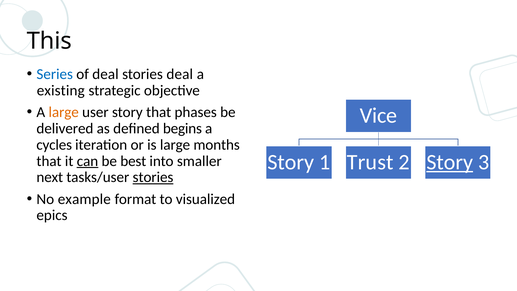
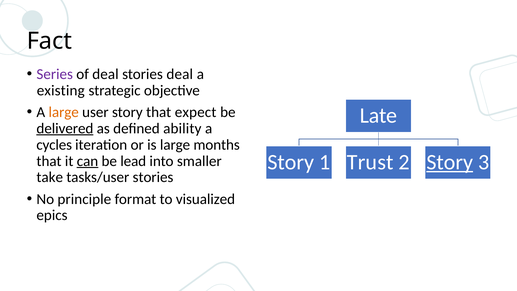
This: This -> Fact
Series colour: blue -> purple
phases: phases -> expect
Vice: Vice -> Late
delivered underline: none -> present
begins: begins -> ability
best: best -> lead
next: next -> take
stories at (153, 177) underline: present -> none
example: example -> principle
